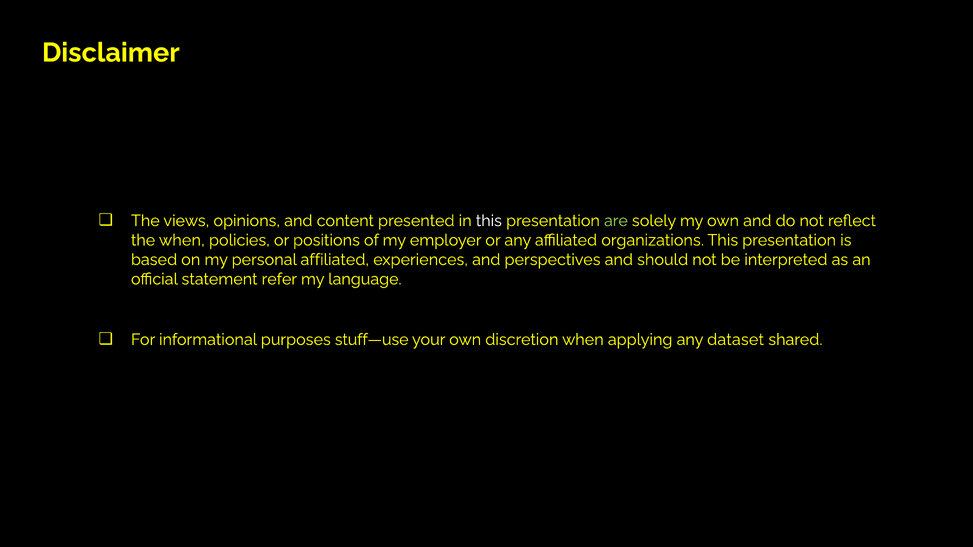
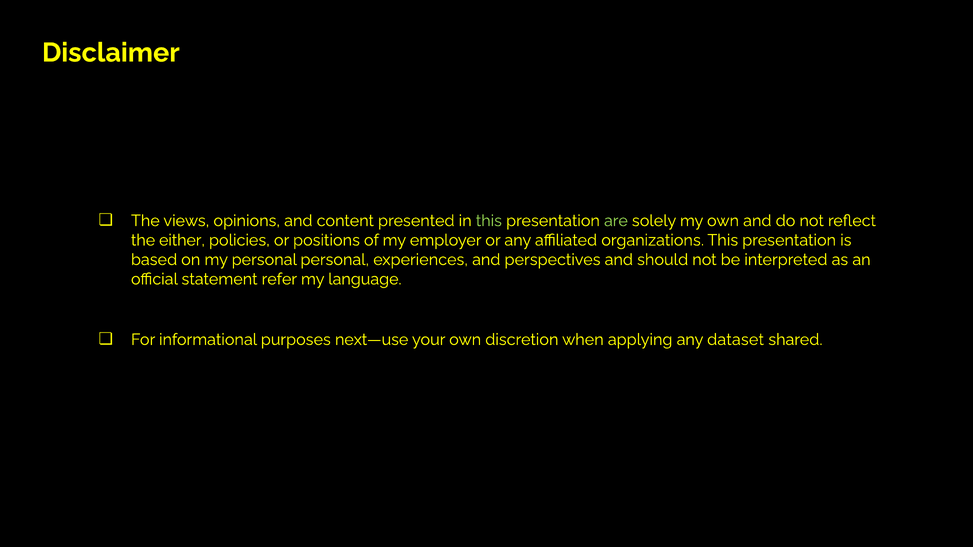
this at (489, 221) colour: white -> light green
the when: when -> either
personal affiliated: affiliated -> personal
stuff—use: stuff—use -> next—use
